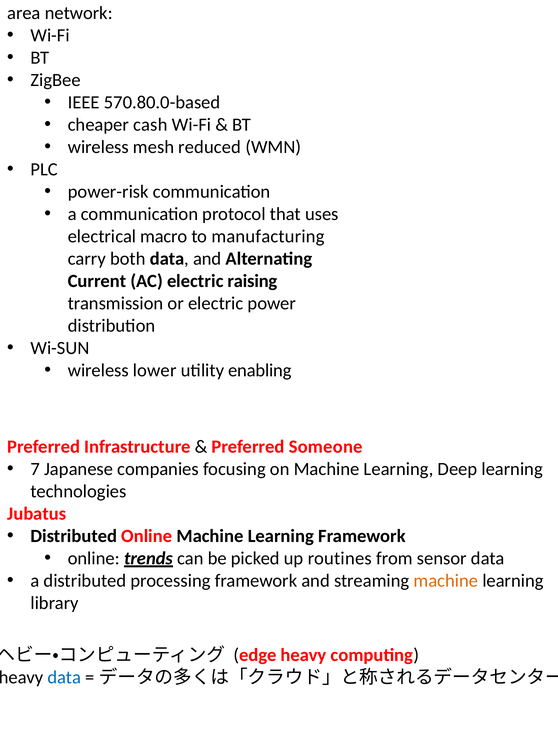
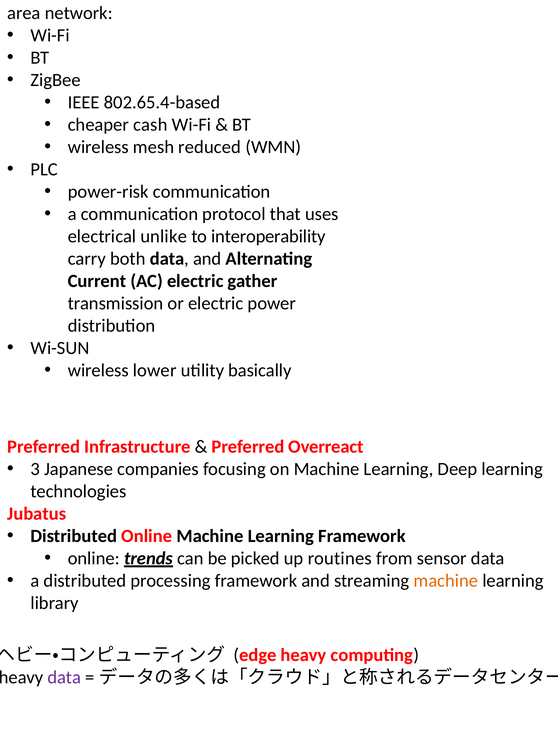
570.80.0-based: 570.80.0-based -> 802.65.4-based
macro: macro -> unlike
manufacturing: manufacturing -> interoperability
raising: raising -> gather
enabling: enabling -> basically
Someone: Someone -> Overreact
7: 7 -> 3
data at (64, 677) colour: blue -> purple
